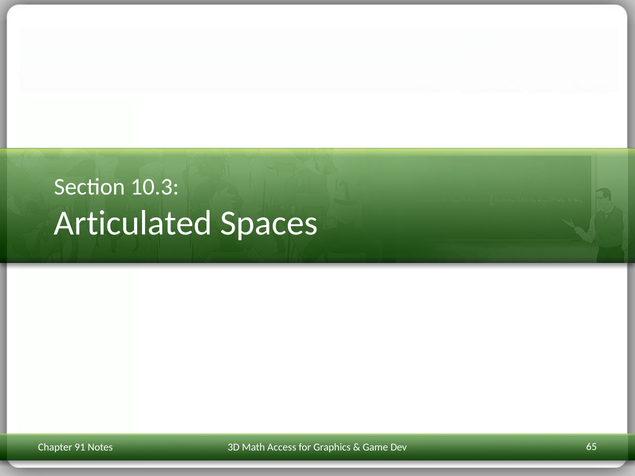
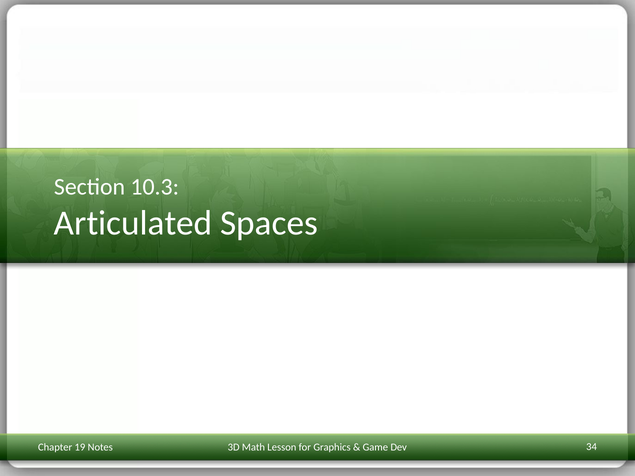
91: 91 -> 19
Access: Access -> Lesson
65: 65 -> 34
